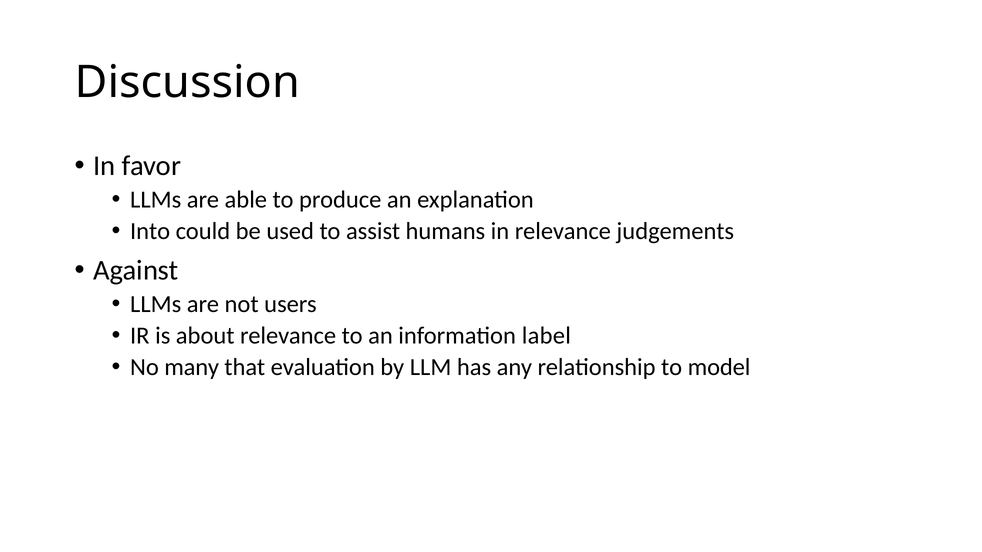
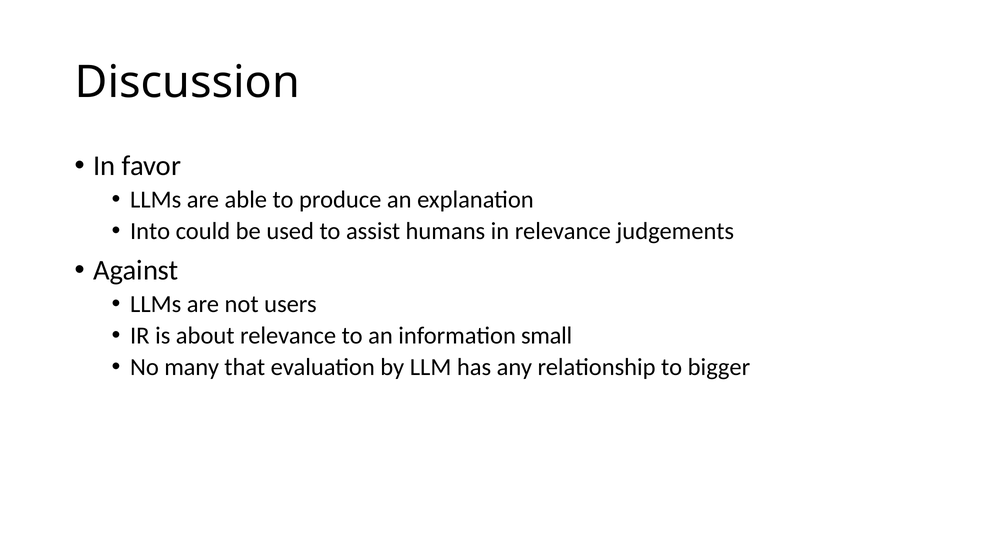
label: label -> small
model: model -> bigger
